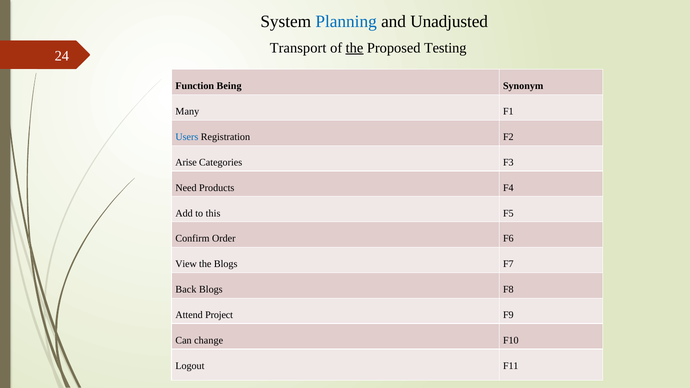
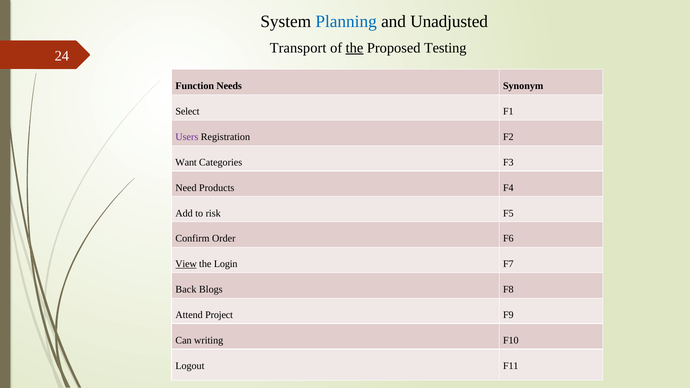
Being: Being -> Needs
Many: Many -> Select
Users colour: blue -> purple
Arise: Arise -> Want
this: this -> risk
View underline: none -> present
the Blogs: Blogs -> Login
change: change -> writing
